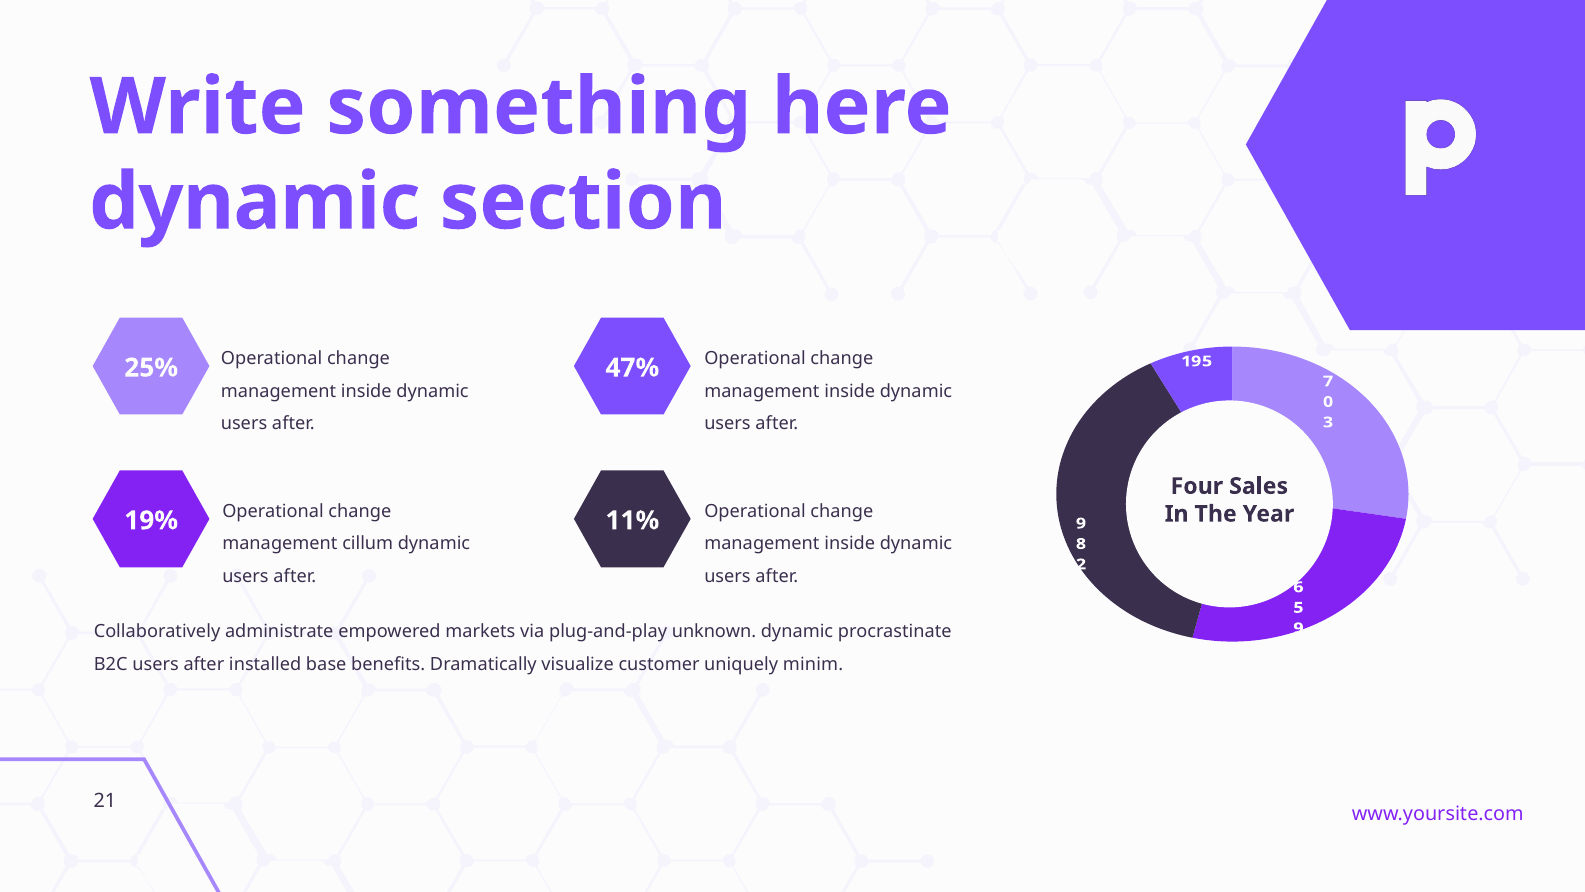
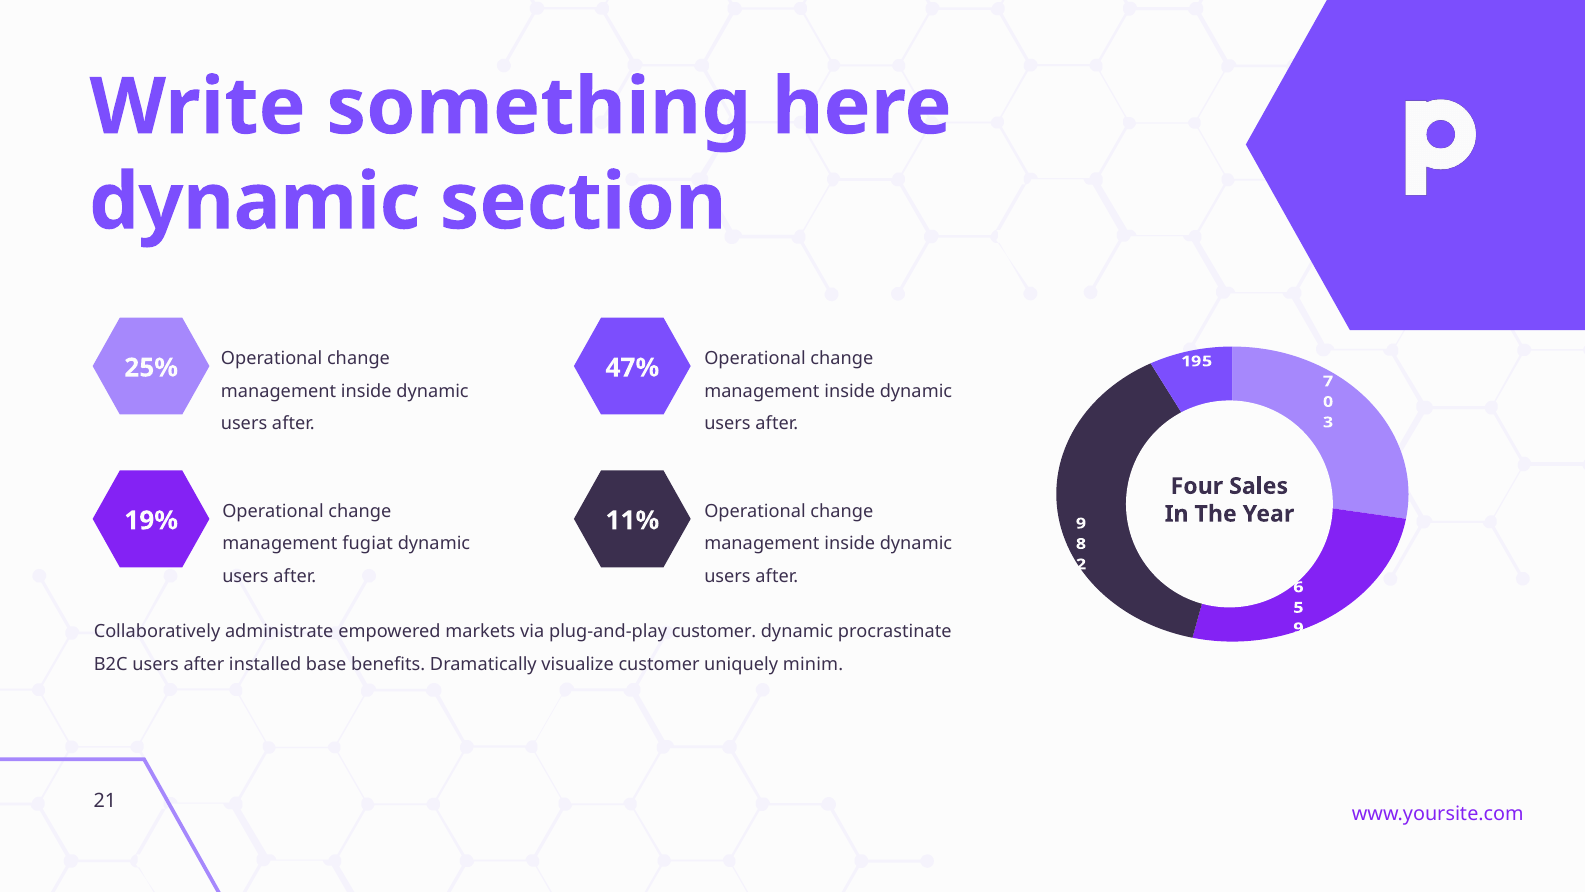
cillum: cillum -> fugiat
plug-and-play unknown: unknown -> customer
